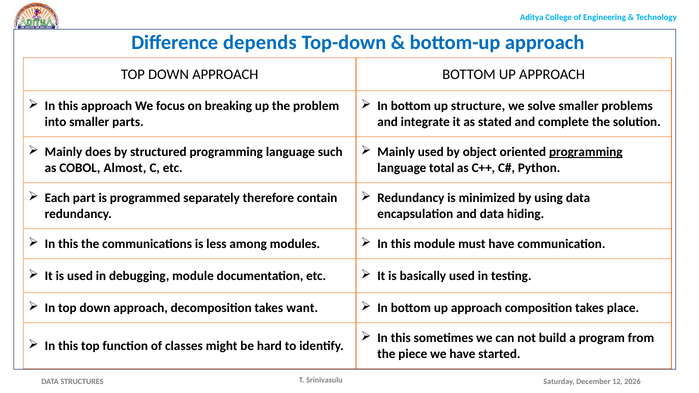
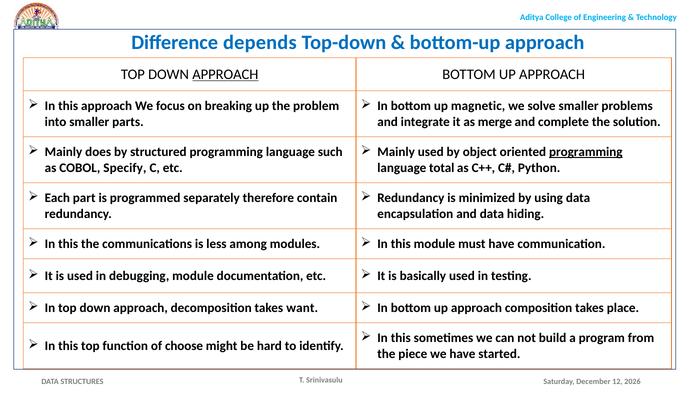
APPROACH at (225, 75) underline: none -> present
structure: structure -> magnetic
stated: stated -> merge
Almost: Almost -> Specify
classes: classes -> choose
